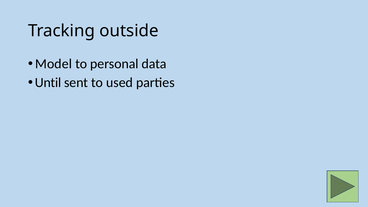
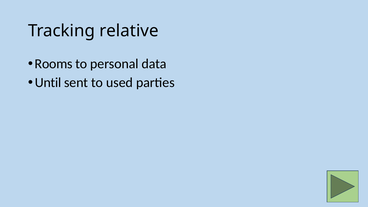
outside: outside -> relative
Model: Model -> Rooms
